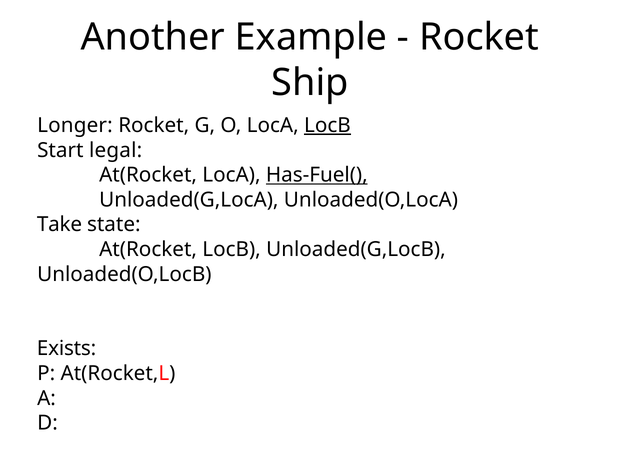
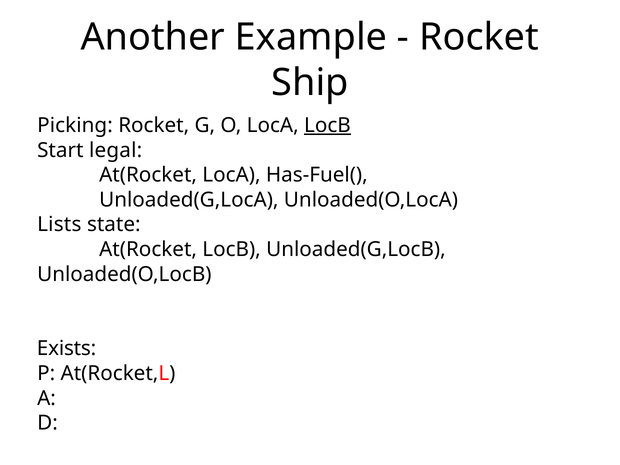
Longer: Longer -> Picking
Has-Fuel( underline: present -> none
Take: Take -> Lists
